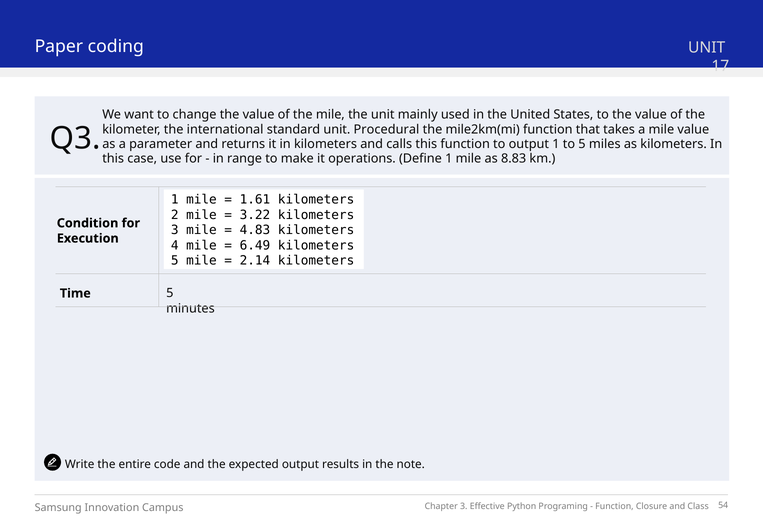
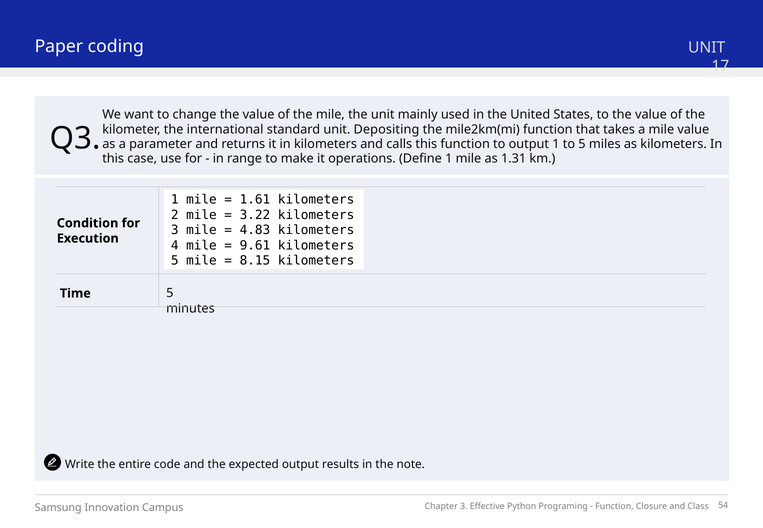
Procedural: Procedural -> Depositing
8.83: 8.83 -> 1.31
6.49: 6.49 -> 9.61
2.14: 2.14 -> 8.15
